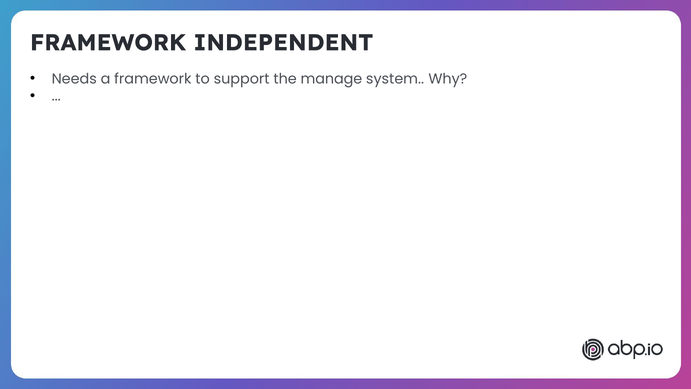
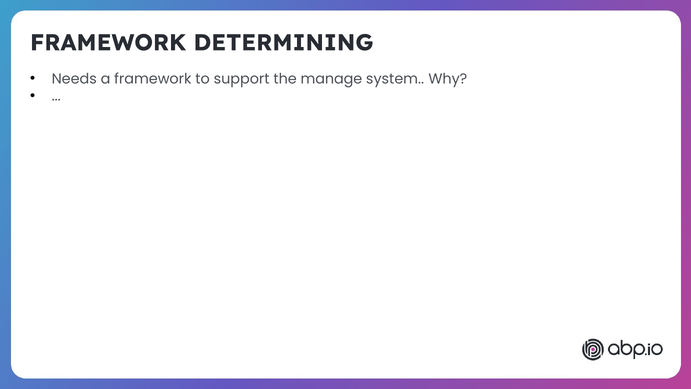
INDEPENDENT: INDEPENDENT -> DETERMINING
